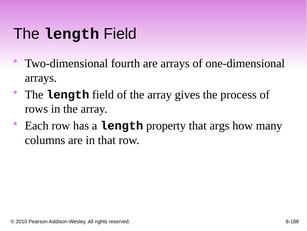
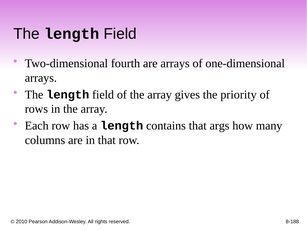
process: process -> priority
property: property -> contains
